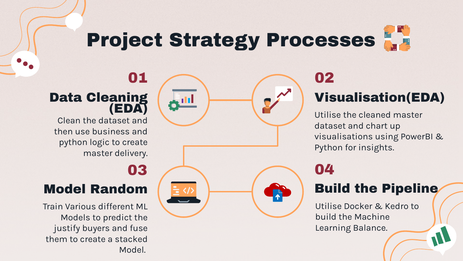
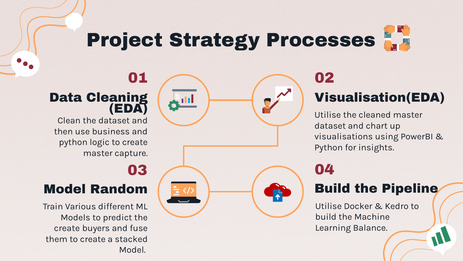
delivery: delivery -> capture
justify at (67, 228): justify -> create
